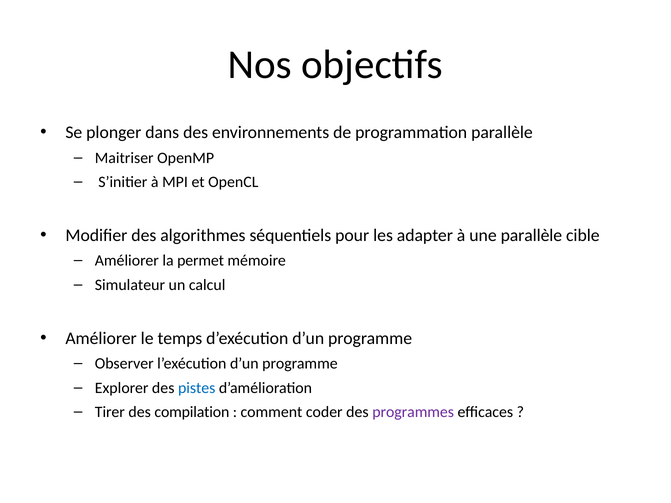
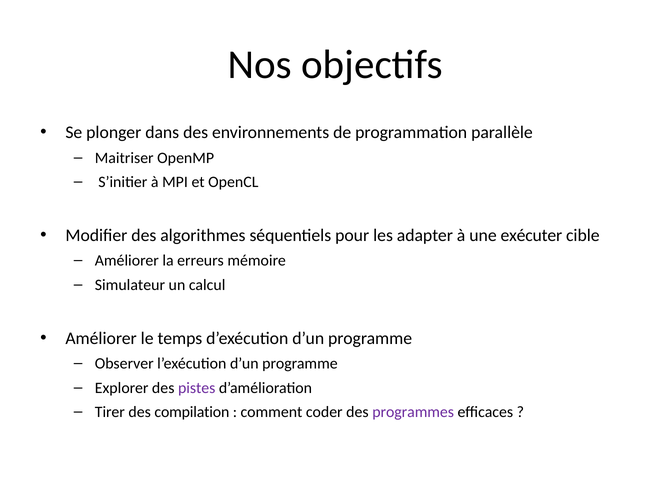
une parallèle: parallèle -> exécuter
permet: permet -> erreurs
pistes colour: blue -> purple
